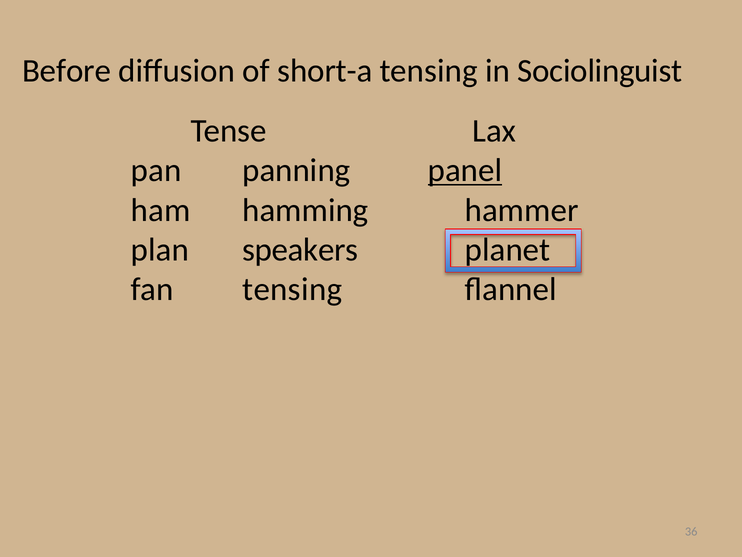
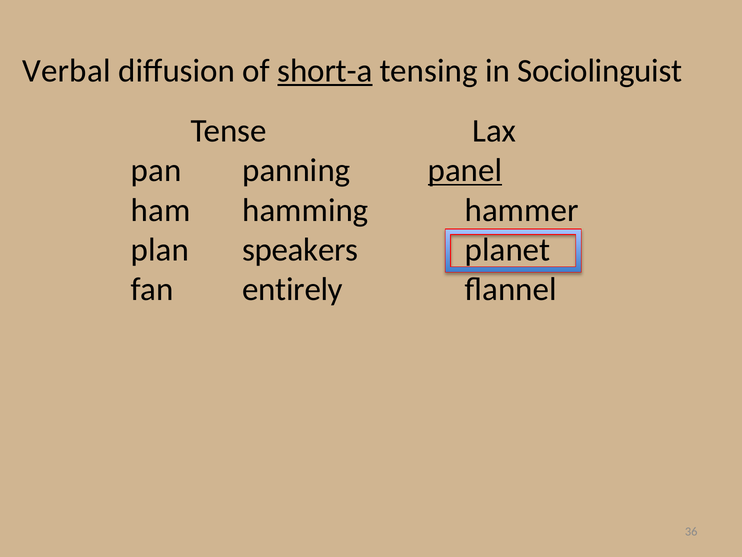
Before: Before -> Verbal
short-a underline: none -> present
fan tensing: tensing -> entirely
